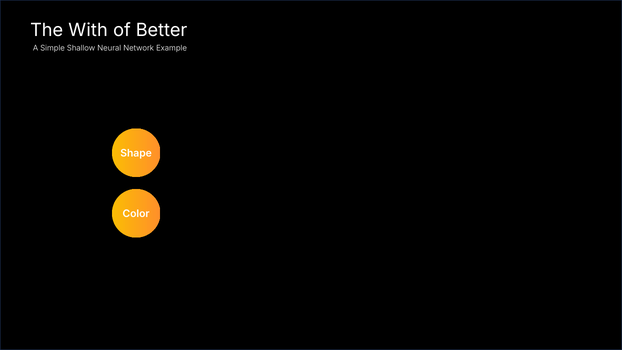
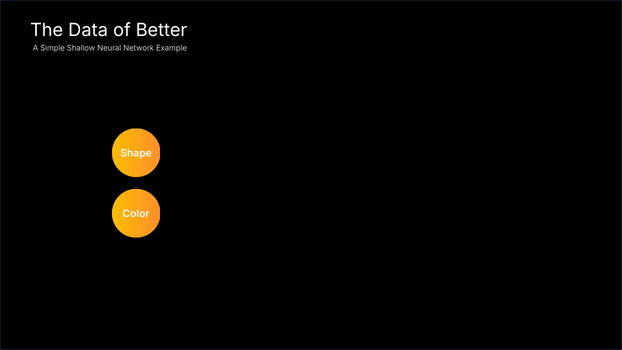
With: With -> Data
